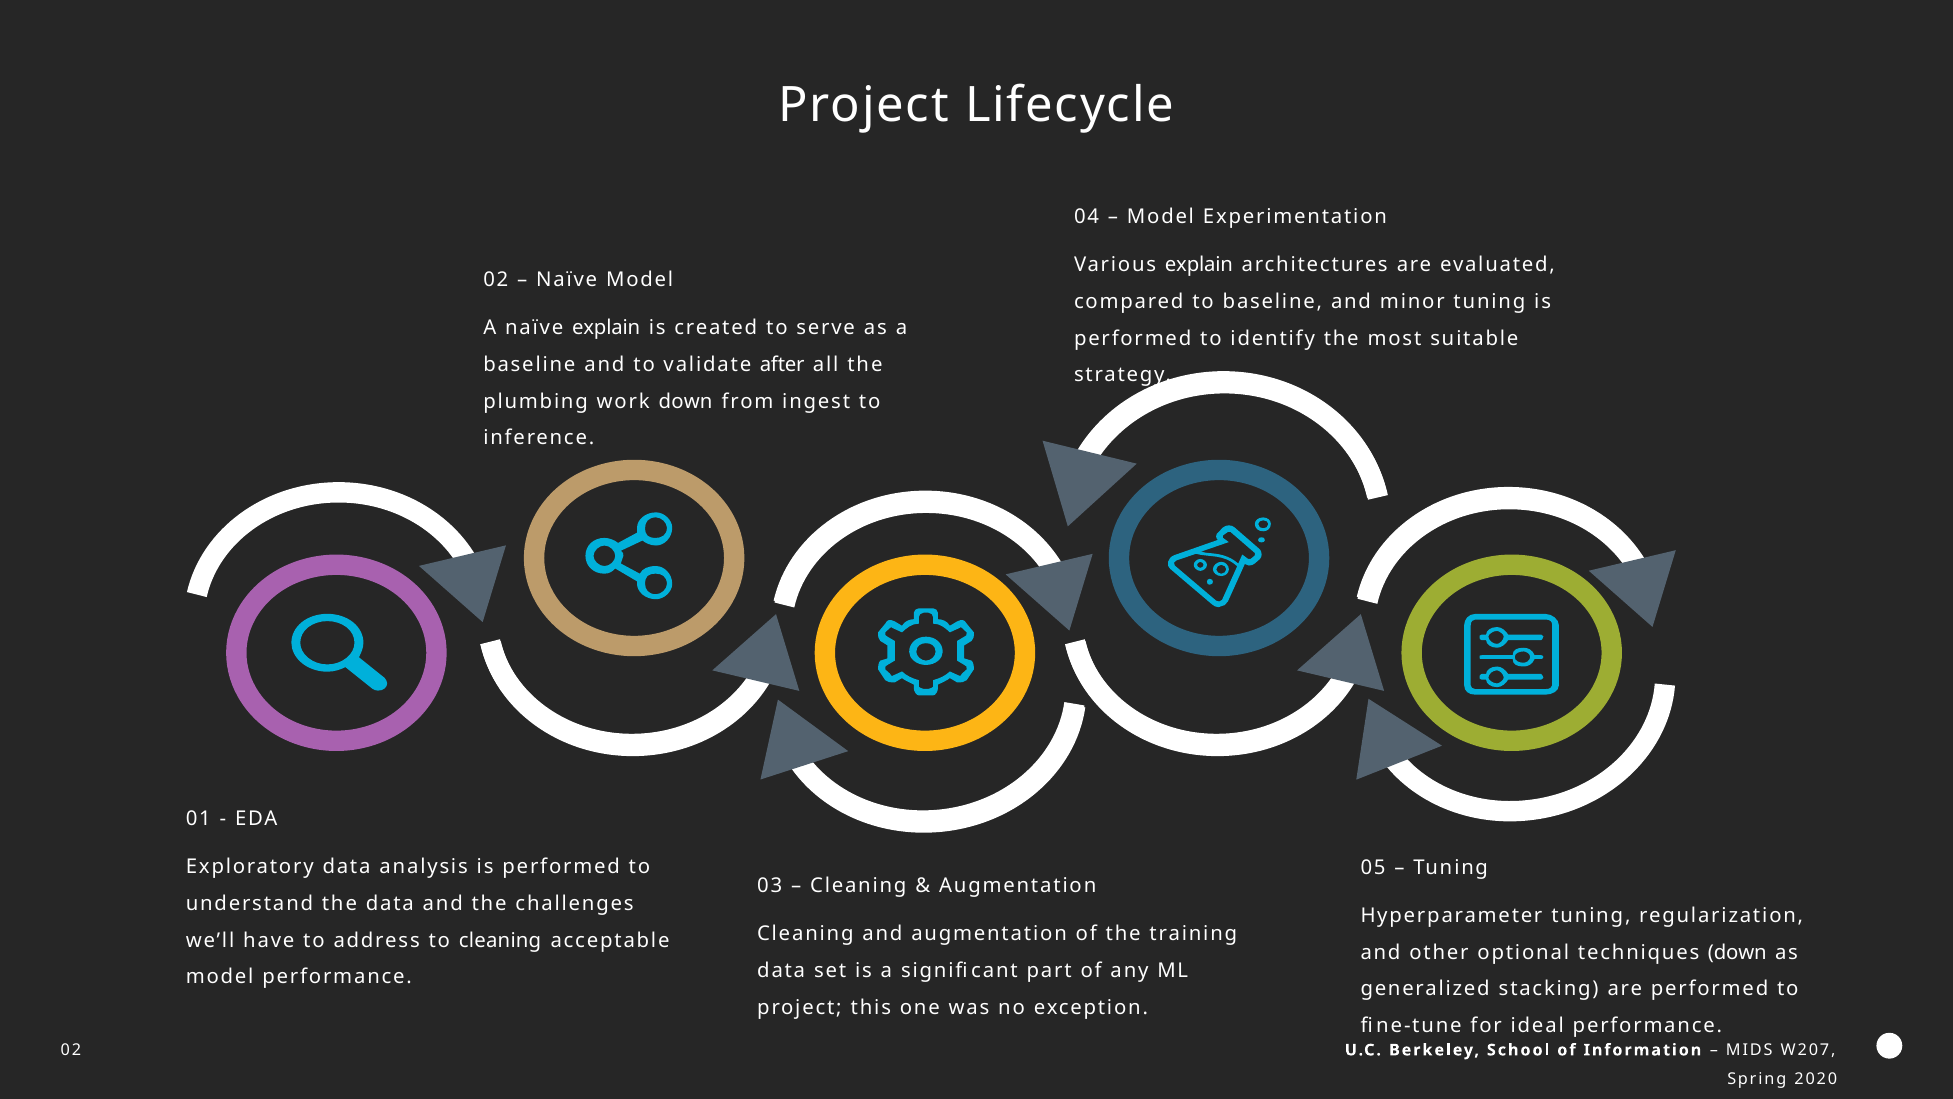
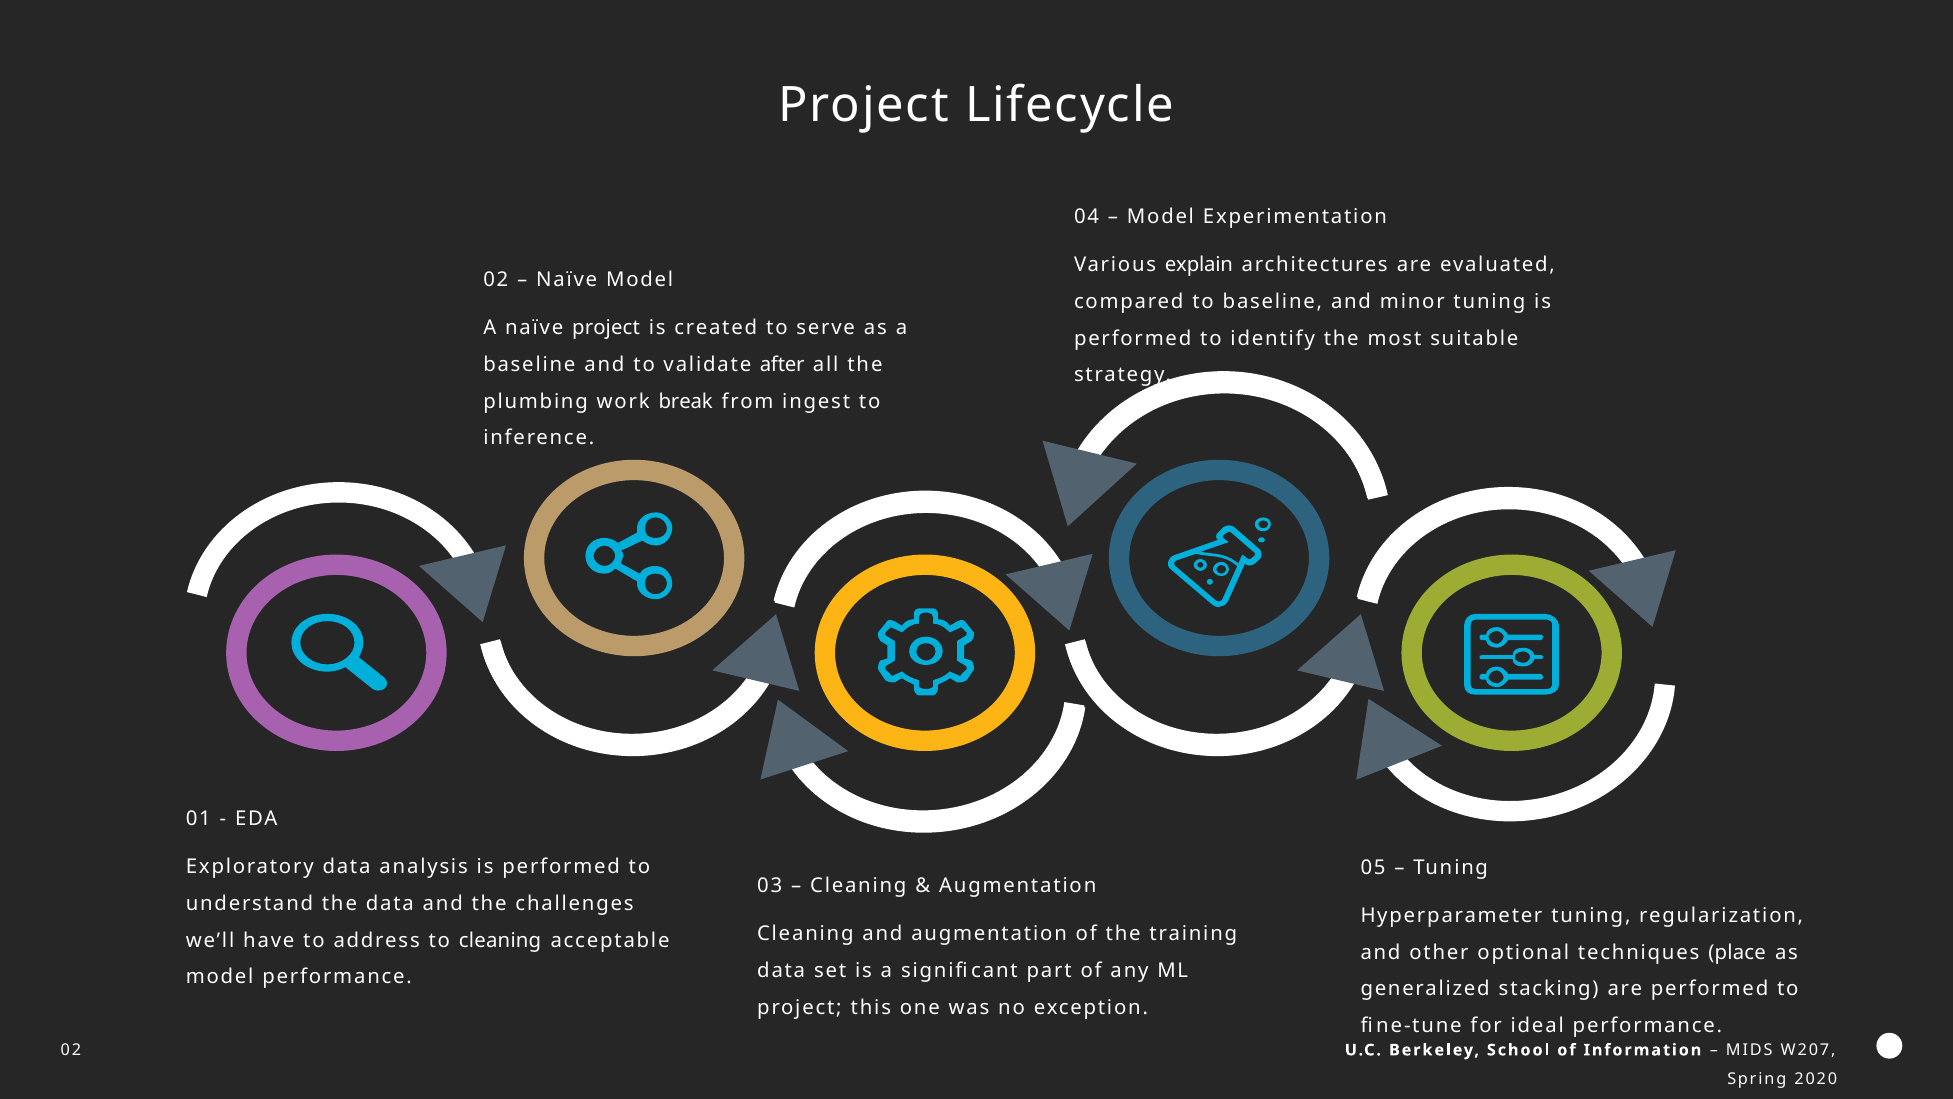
naïve explain: explain -> project
work down: down -> break
techniques down: down -> place
